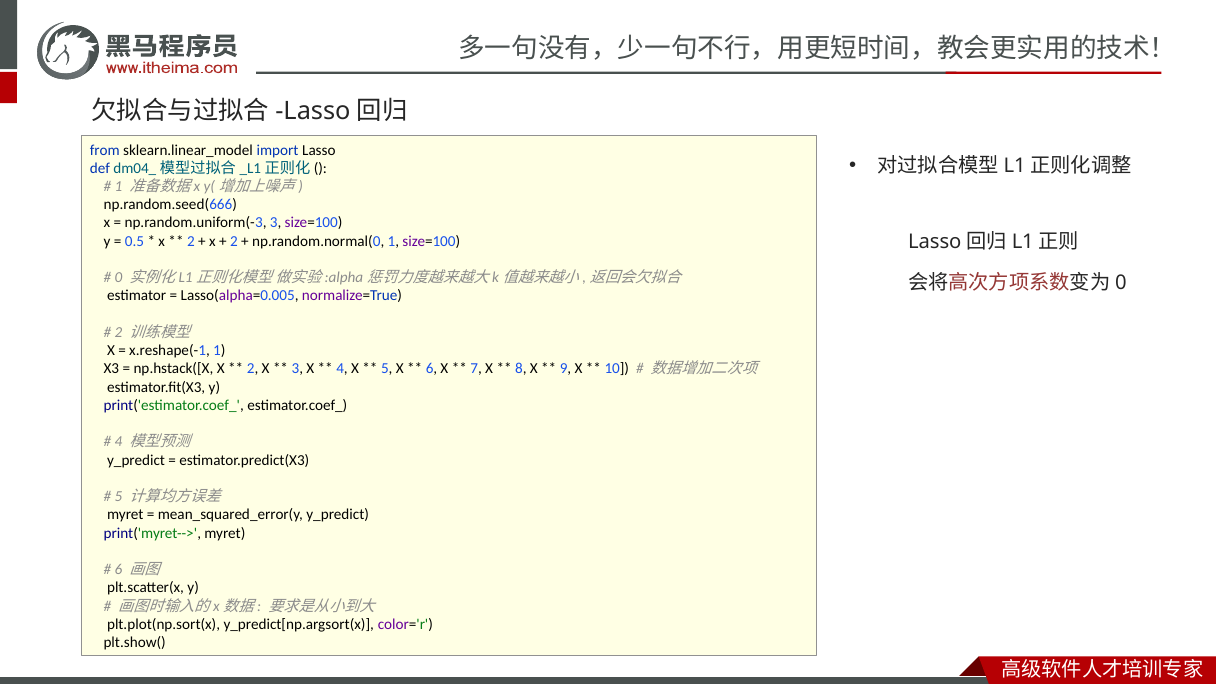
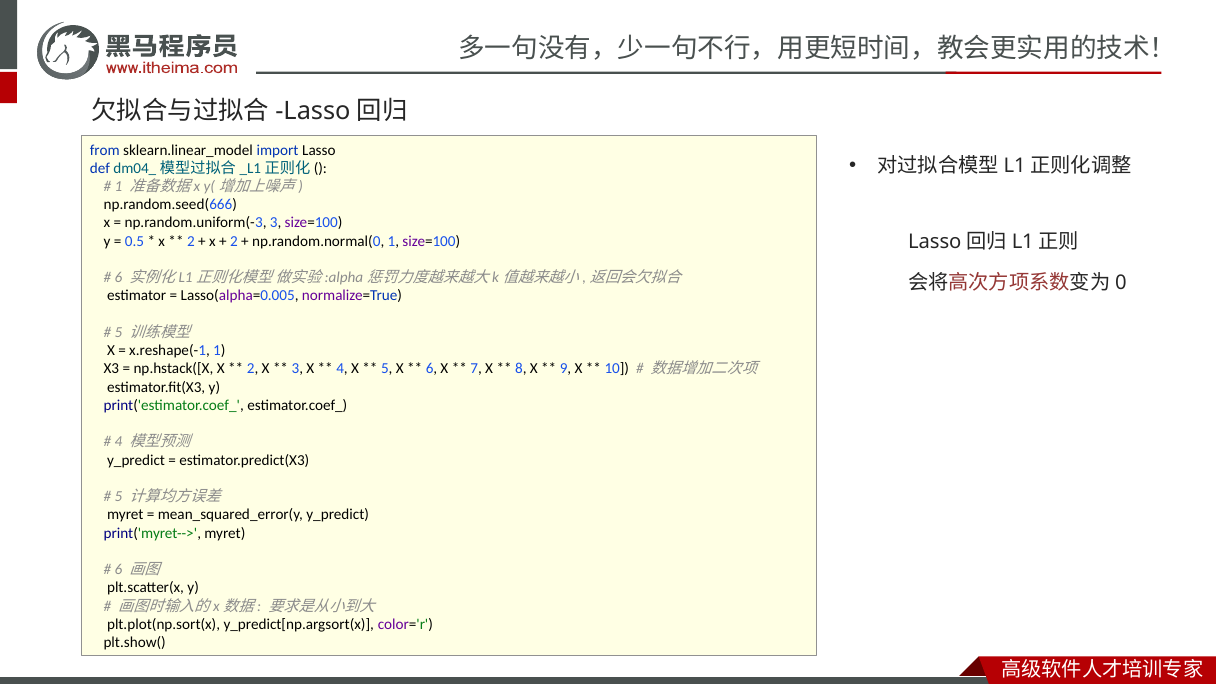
0 at (118, 278): 0 -> 6
2 at (118, 332): 2 -> 5
